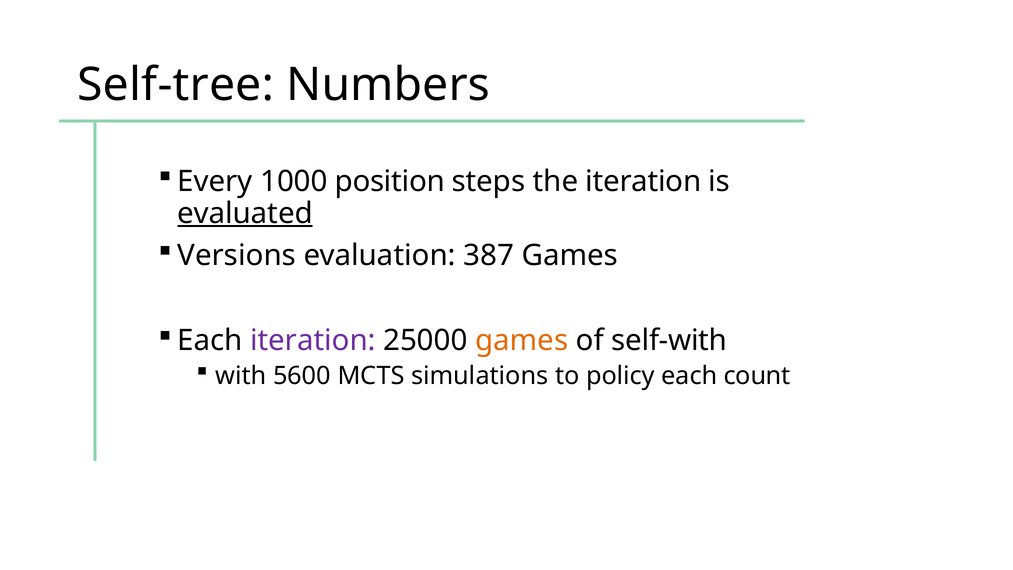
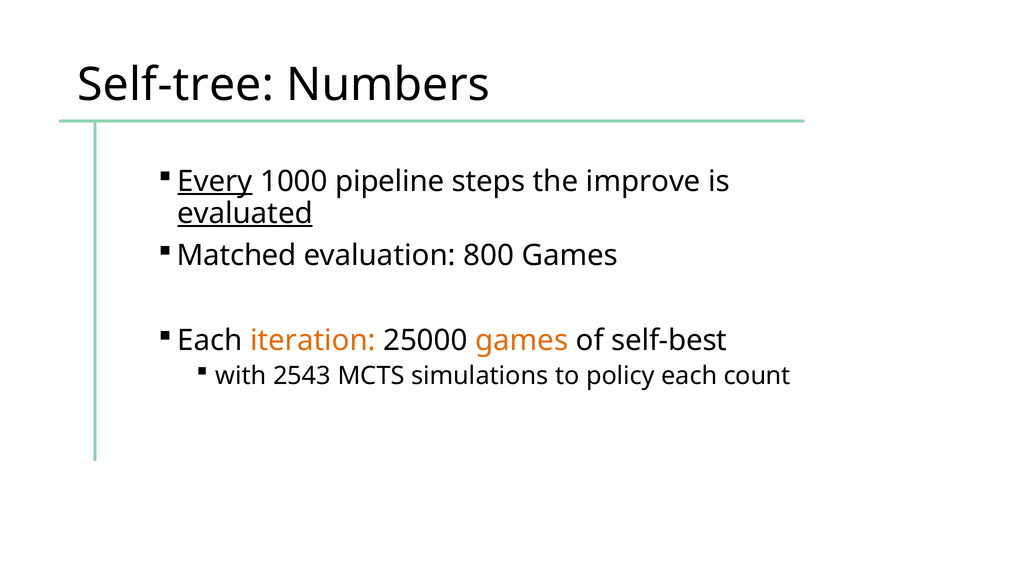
Every underline: none -> present
position: position -> pipeline
the iteration: iteration -> improve
Versions: Versions -> Matched
387: 387 -> 800
iteration at (313, 341) colour: purple -> orange
self-with: self-with -> self-best
5600: 5600 -> 2543
